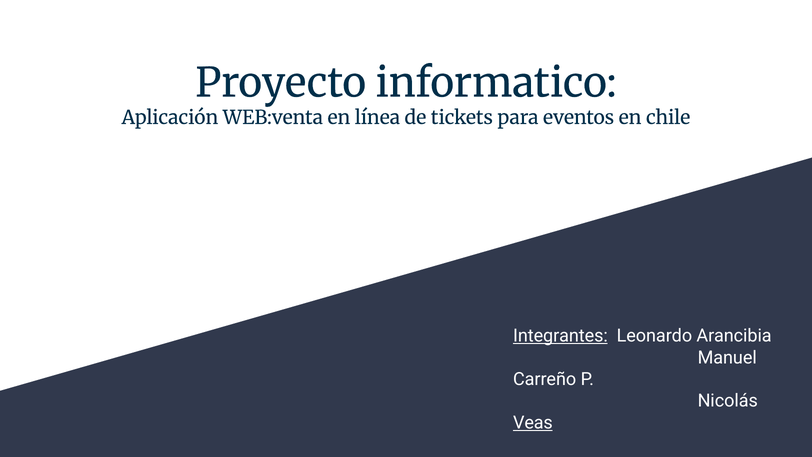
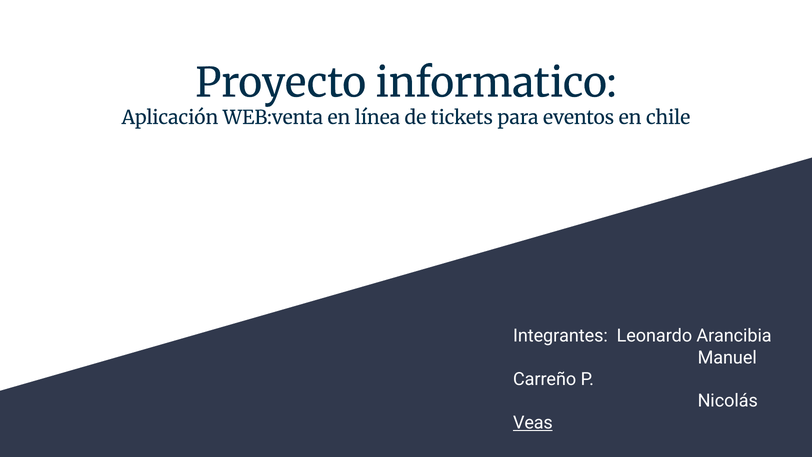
Integrantes underline: present -> none
